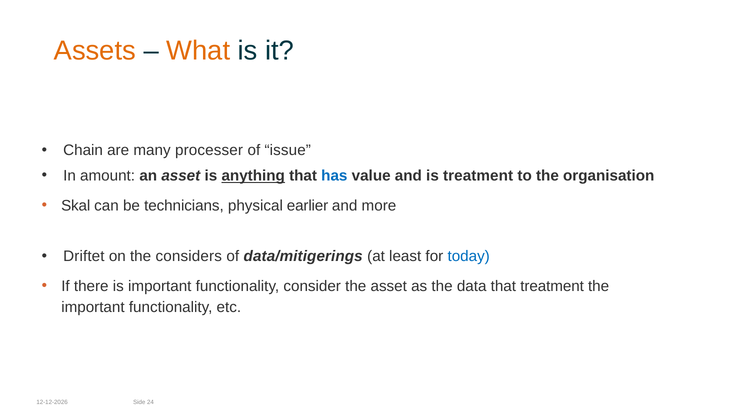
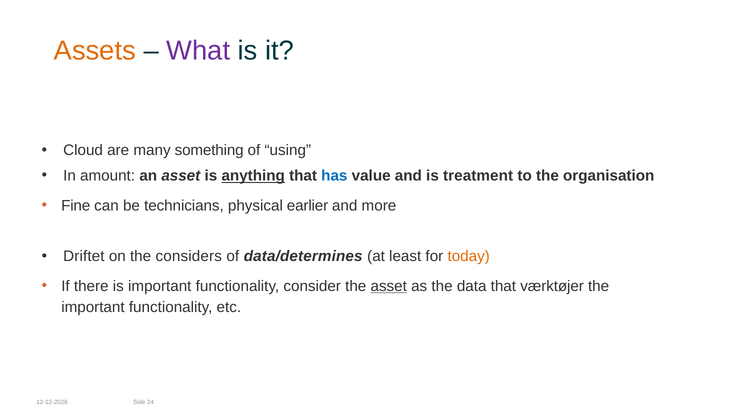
What colour: orange -> purple
Chain: Chain -> Cloud
processer: processer -> something
issue: issue -> using
Skal: Skal -> Fine
data/mitigerings: data/mitigerings -> data/determines
today colour: blue -> orange
asset at (389, 286) underline: none -> present
that treatment: treatment -> værktøjer
